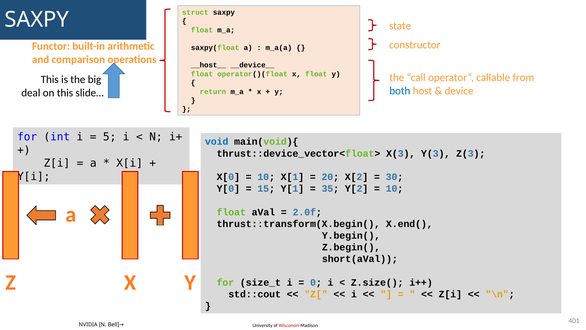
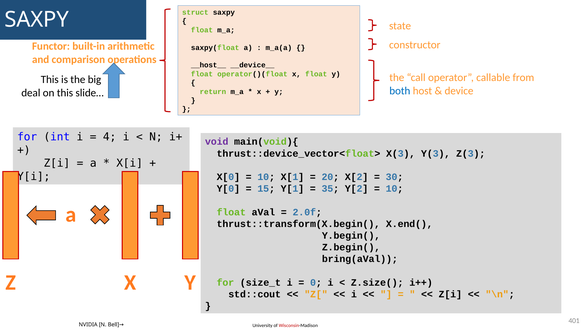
5: 5 -> 4
void colour: blue -> purple
short(aVal: short(aVal -> bring(aVal
